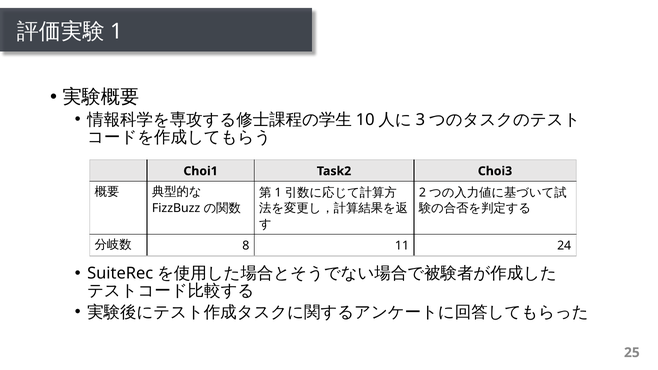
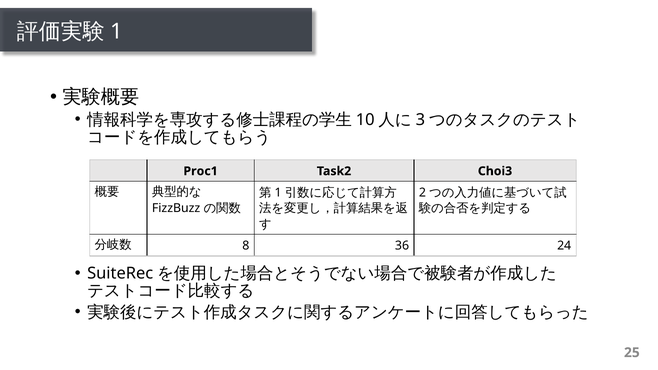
Choi1: Choi1 -> Proc1
11: 11 -> 36
